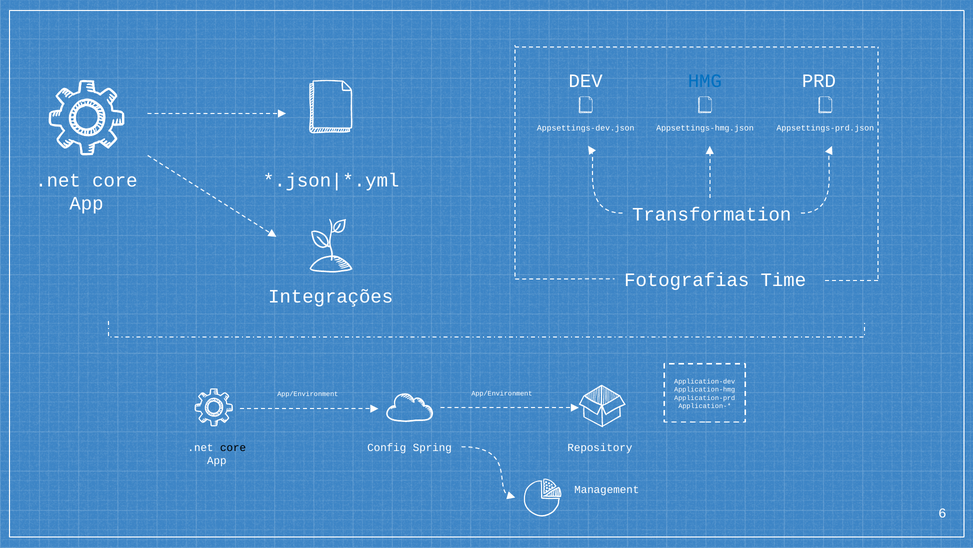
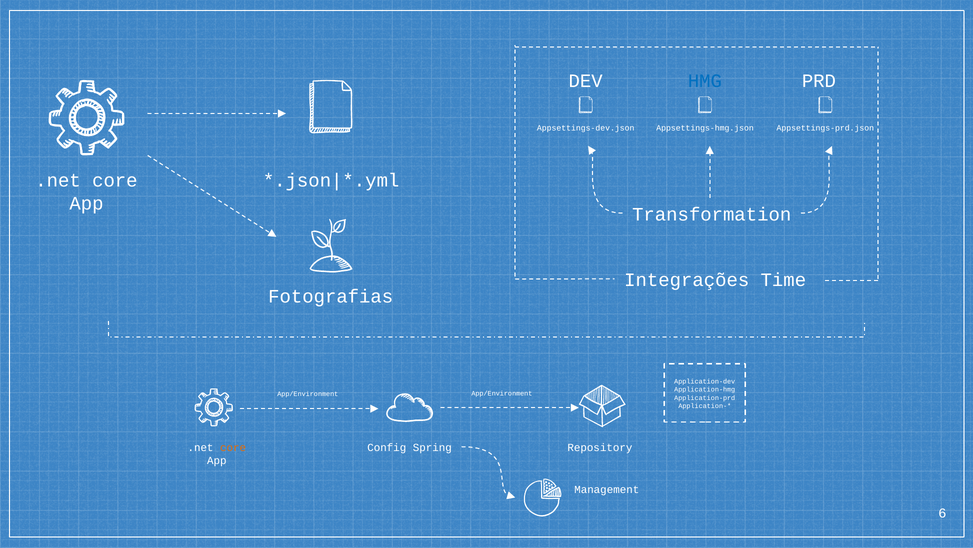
Fotografias: Fotografias -> Integrações
Integrações: Integrações -> Fotografias
core at (233, 447) colour: black -> orange
